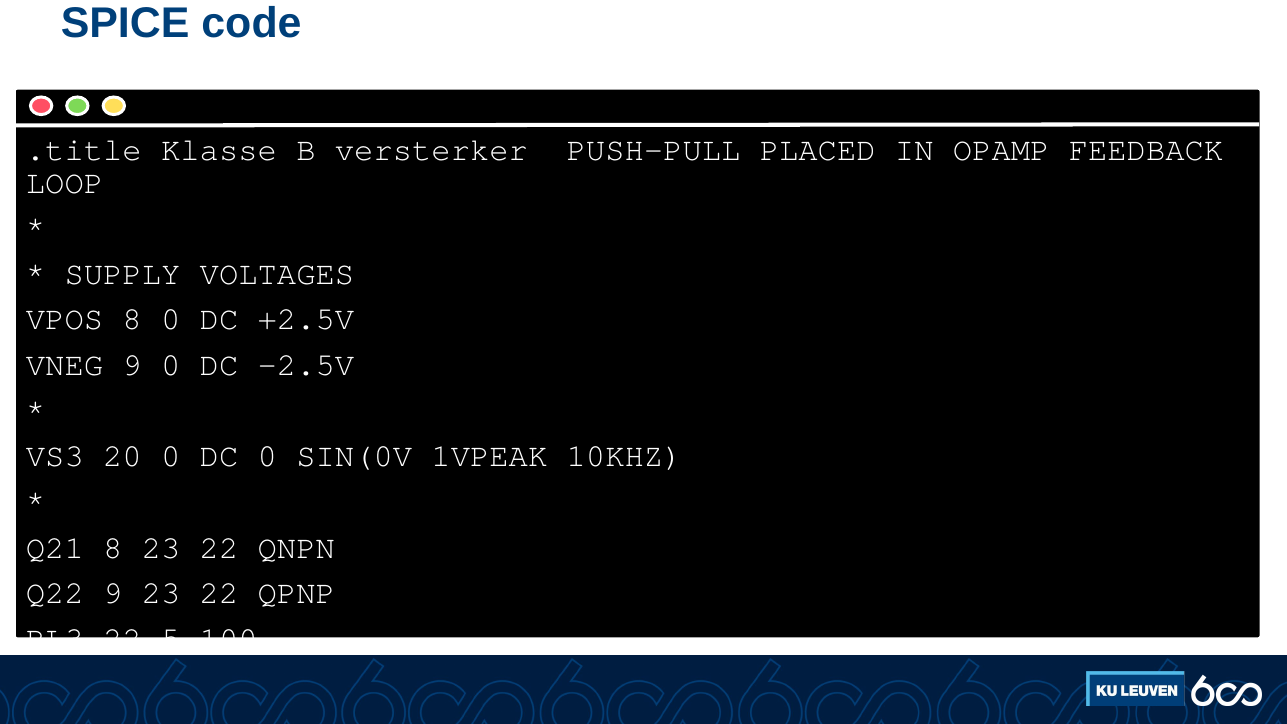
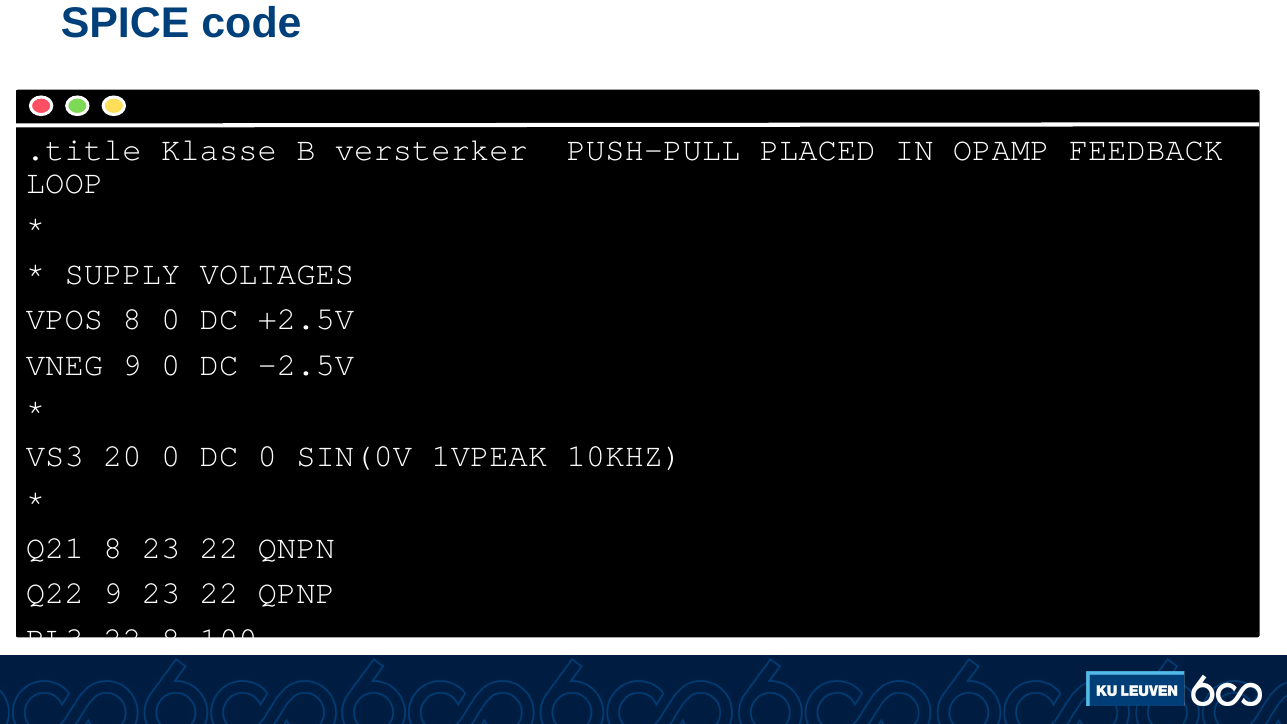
22 5: 5 -> 8
